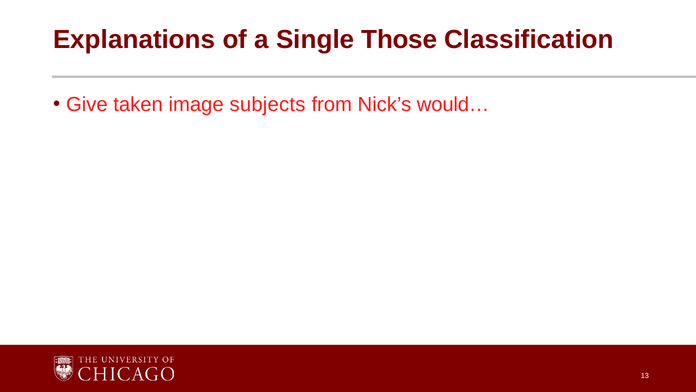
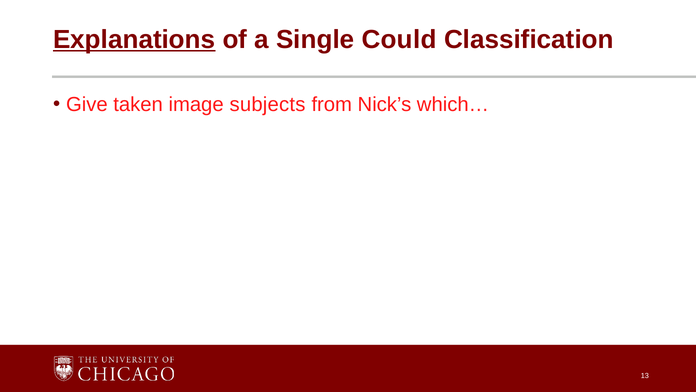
Explanations underline: none -> present
Those: Those -> Could
would…: would… -> which…
